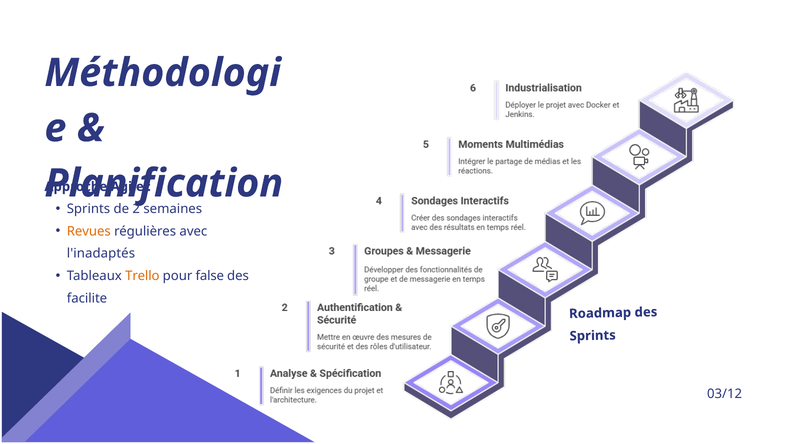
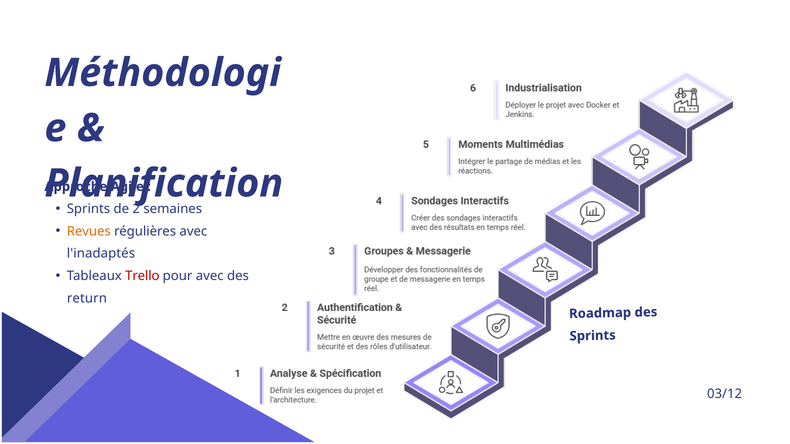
Trello colour: orange -> red
pour false: false -> avec
facilite: facilite -> return
